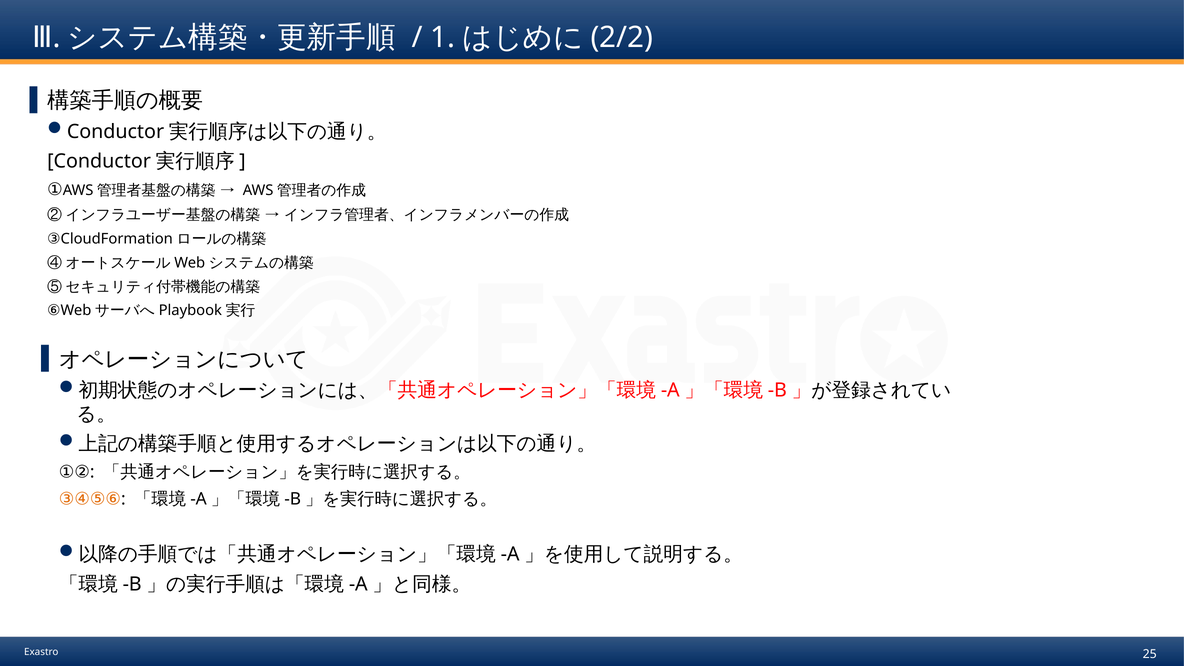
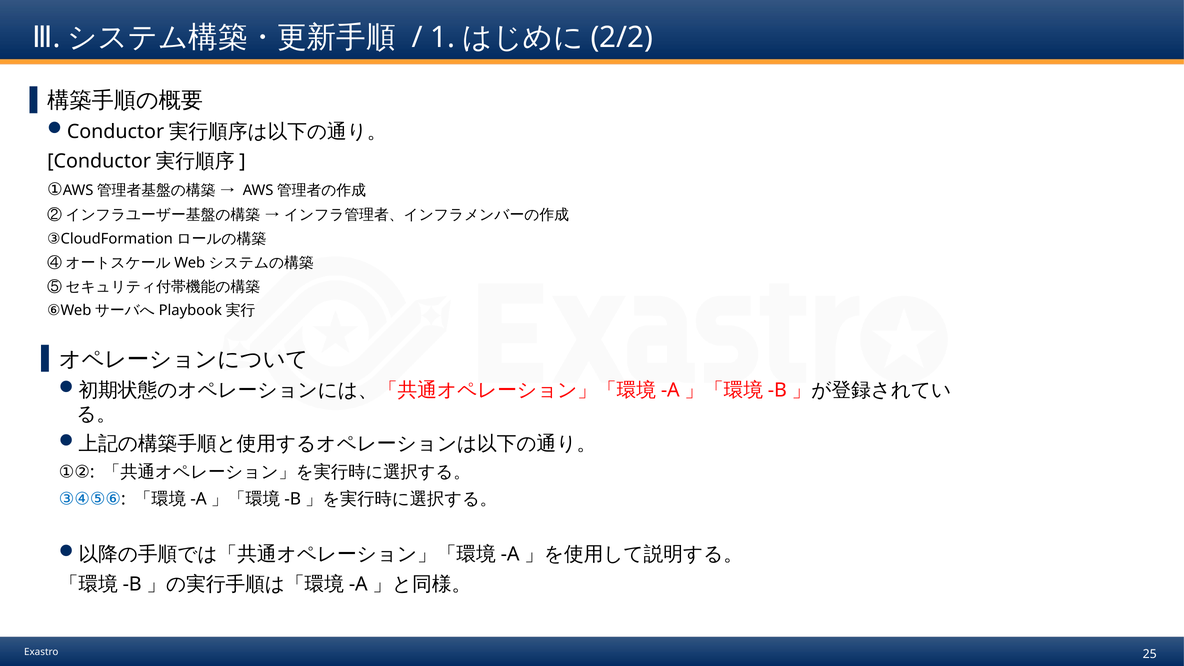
③④⑤⑥ colour: orange -> blue
